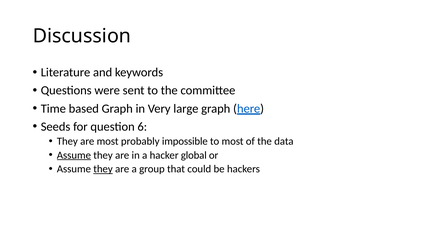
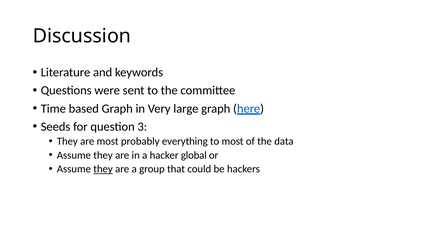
6: 6 -> 3
impossible: impossible -> everything
Assume at (74, 155) underline: present -> none
